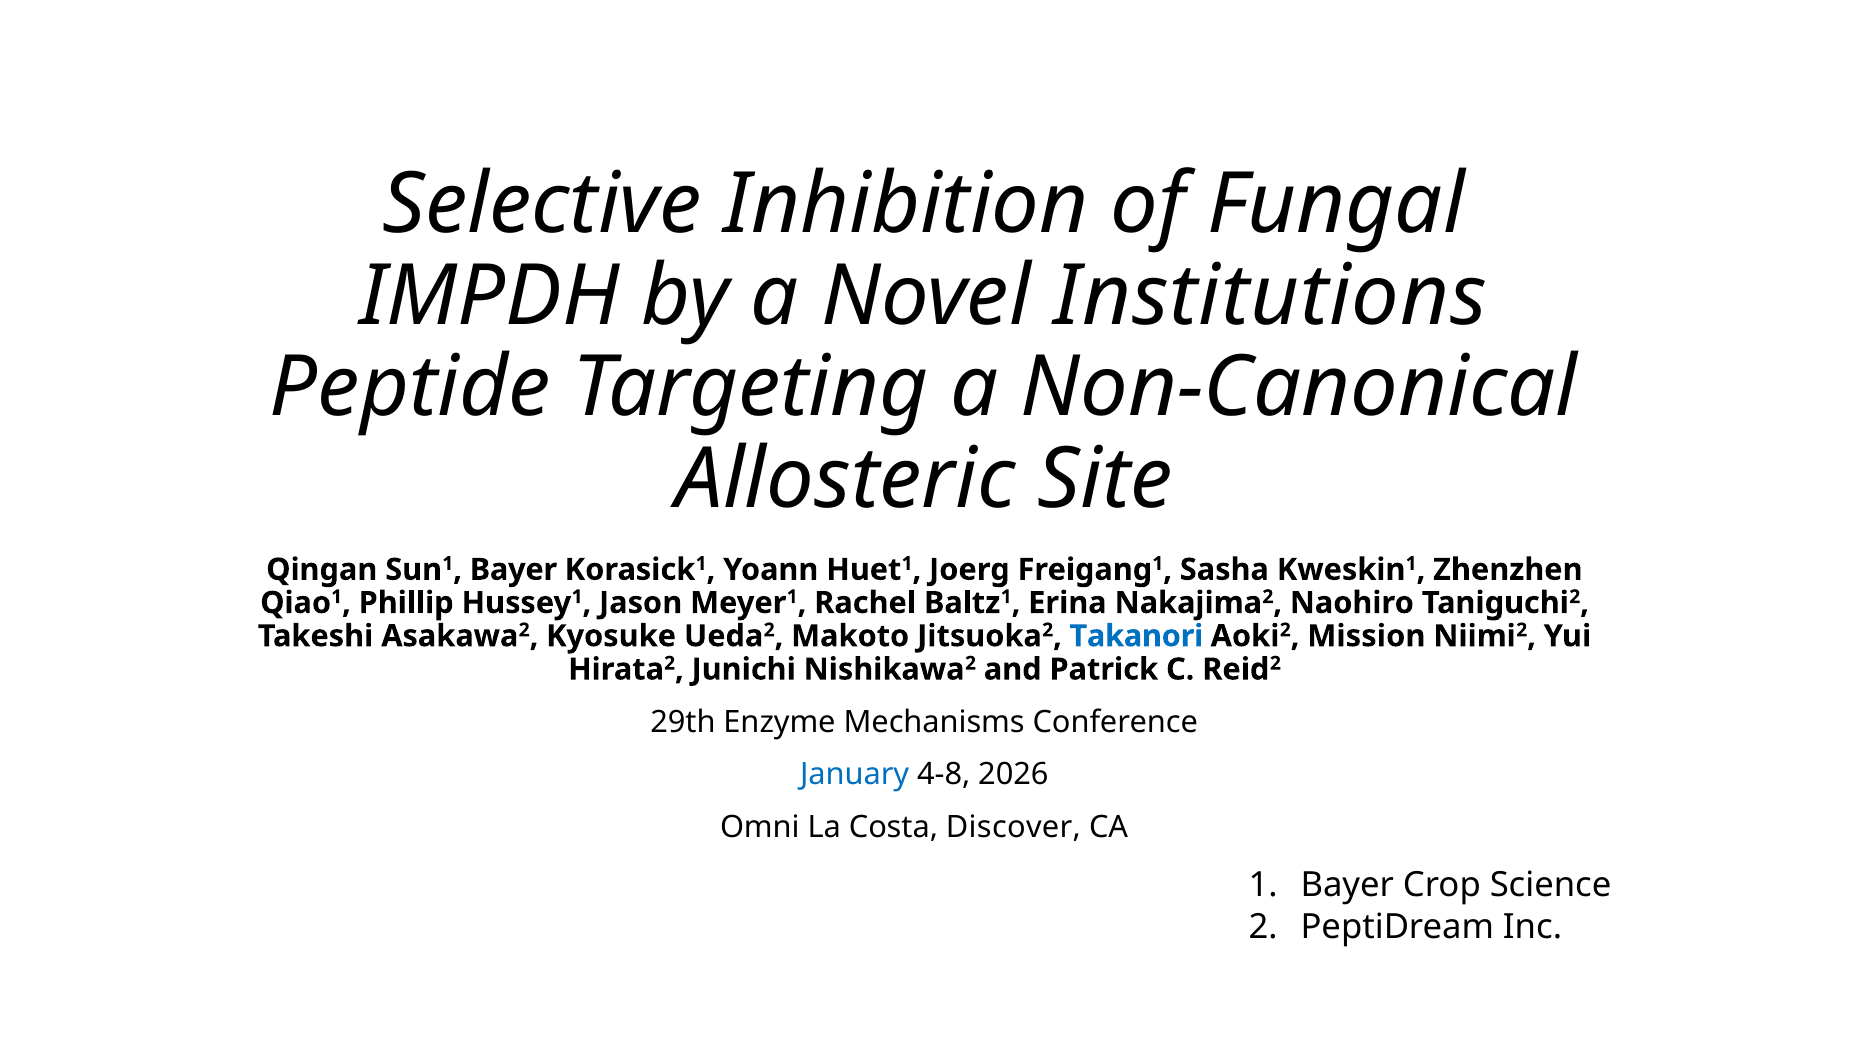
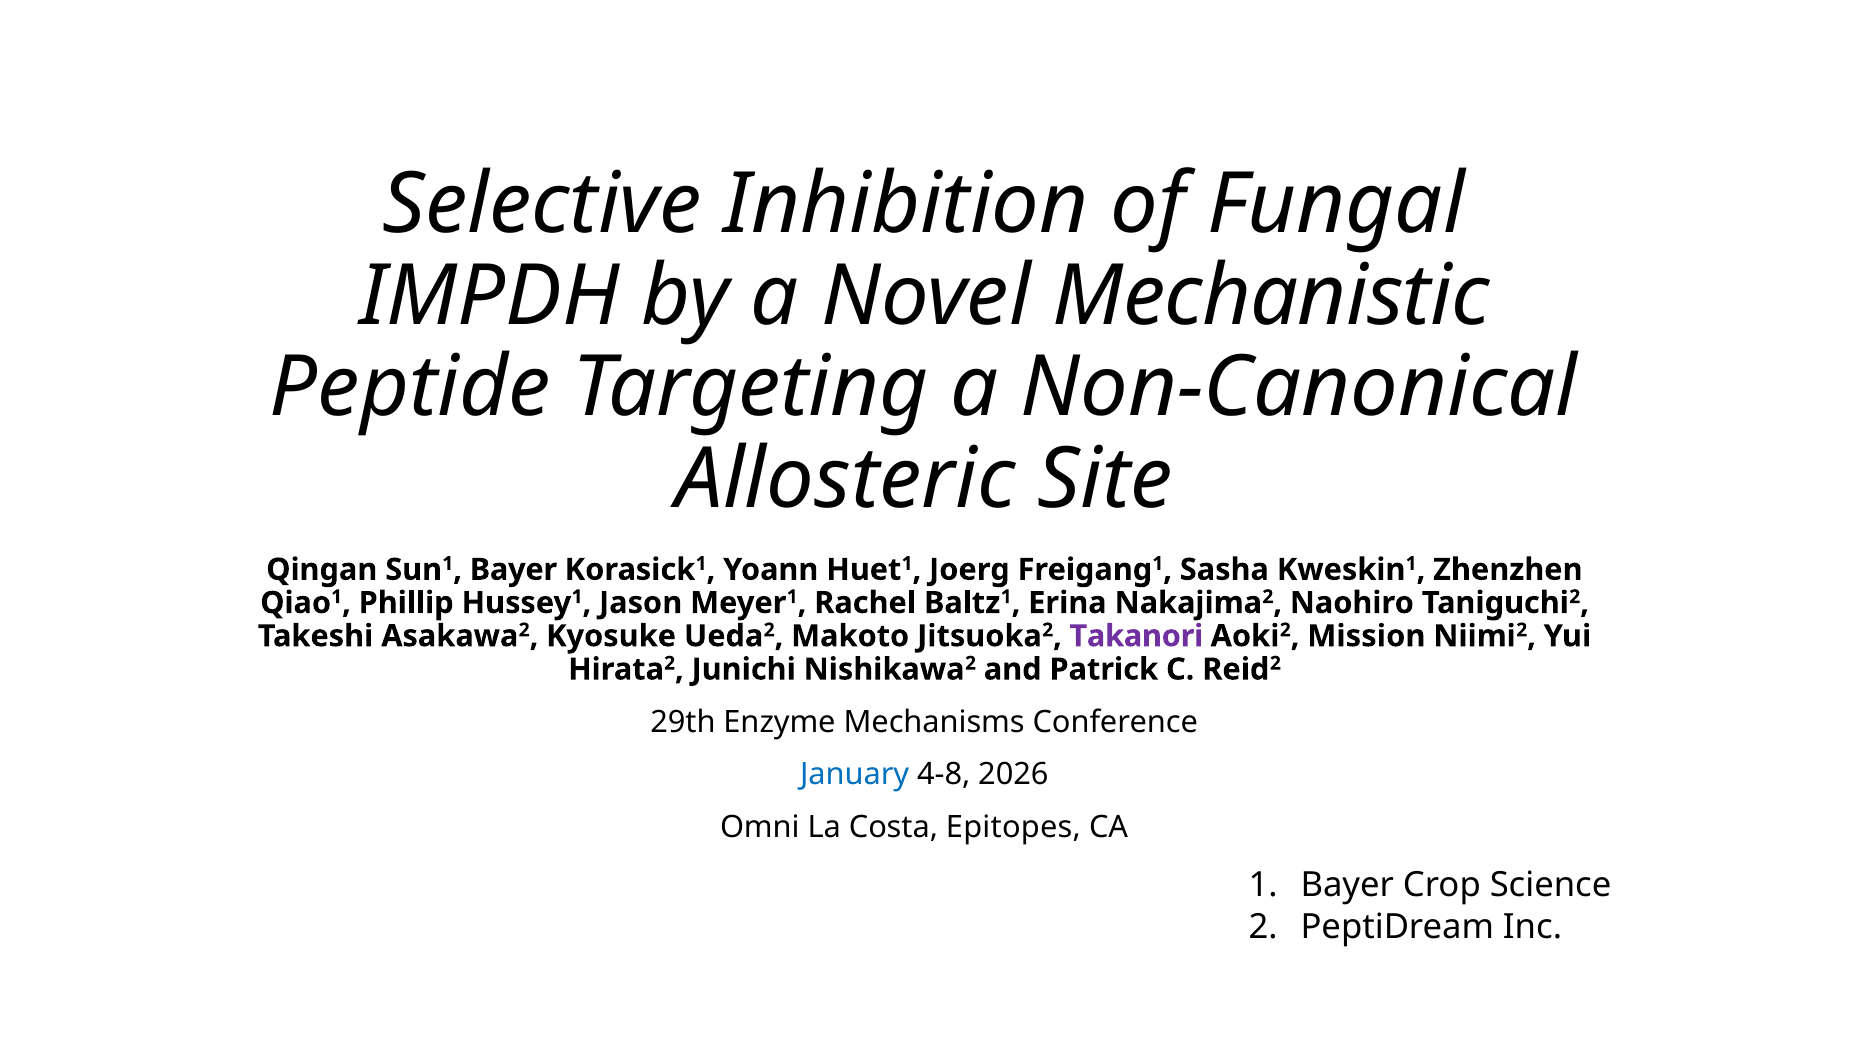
Institutions: Institutions -> Mechanistic
Takanori colour: blue -> purple
Discover: Discover -> Epitopes
